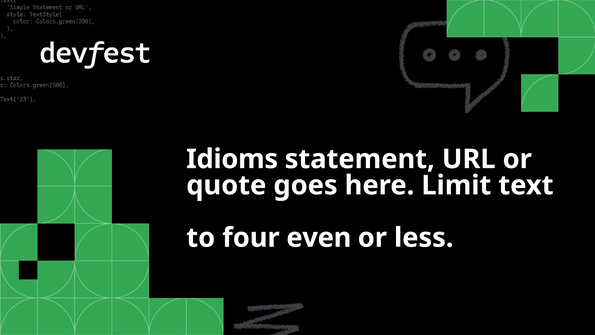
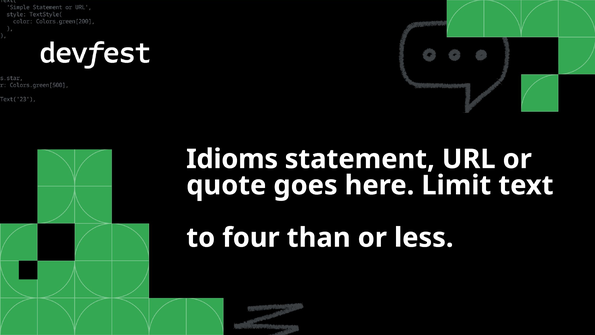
even: even -> than
